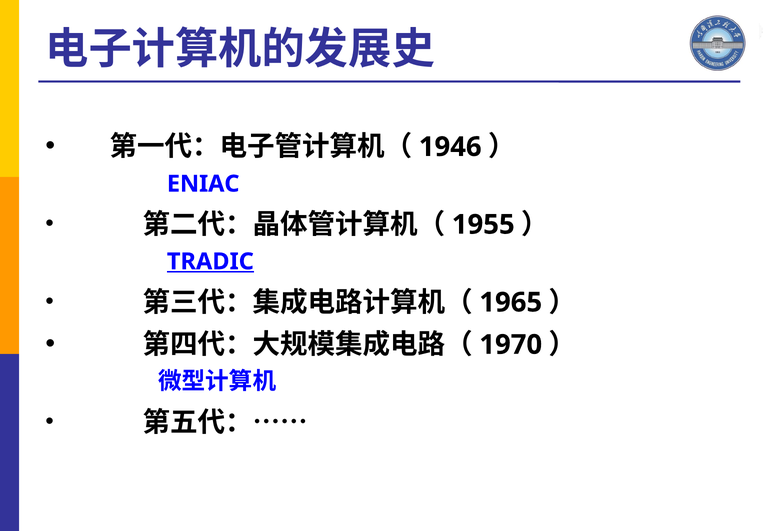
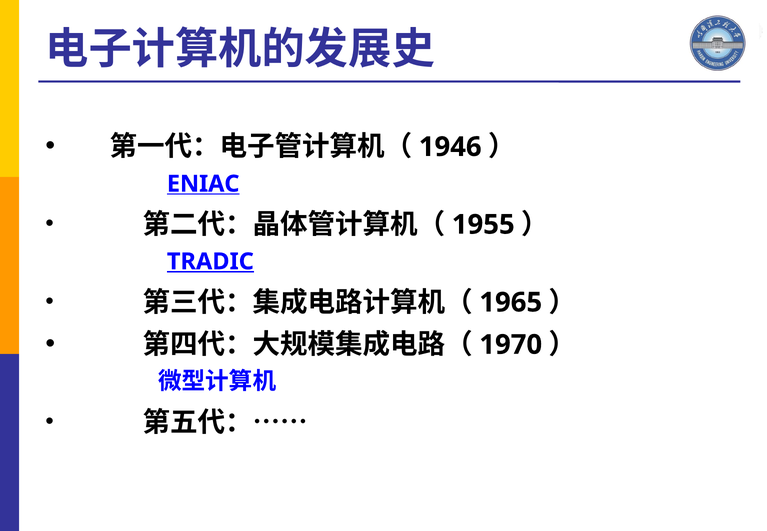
ENIAC underline: none -> present
